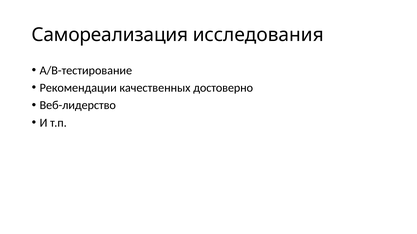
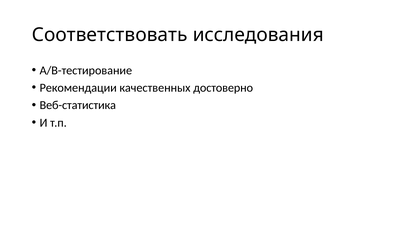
Самореализация: Самореализация -> Соответствовать
Веб-лидерство: Веб-лидерство -> Веб-статистика
